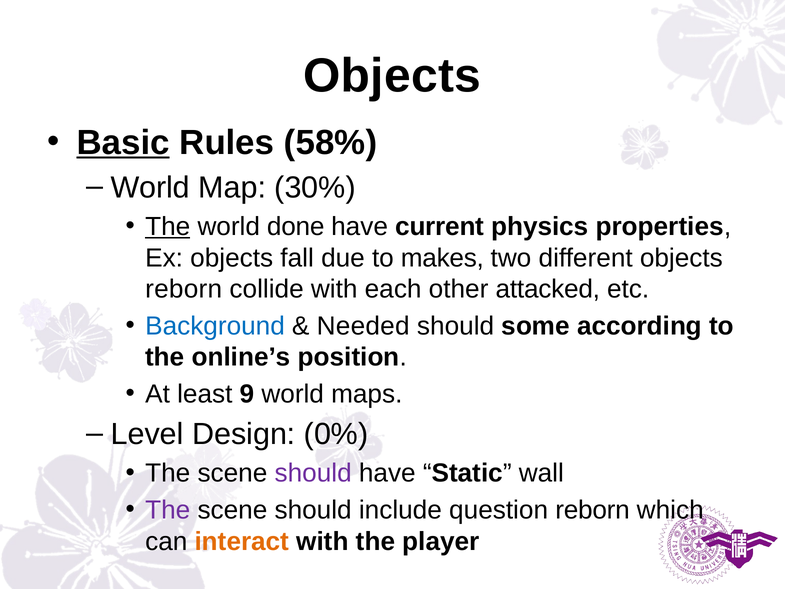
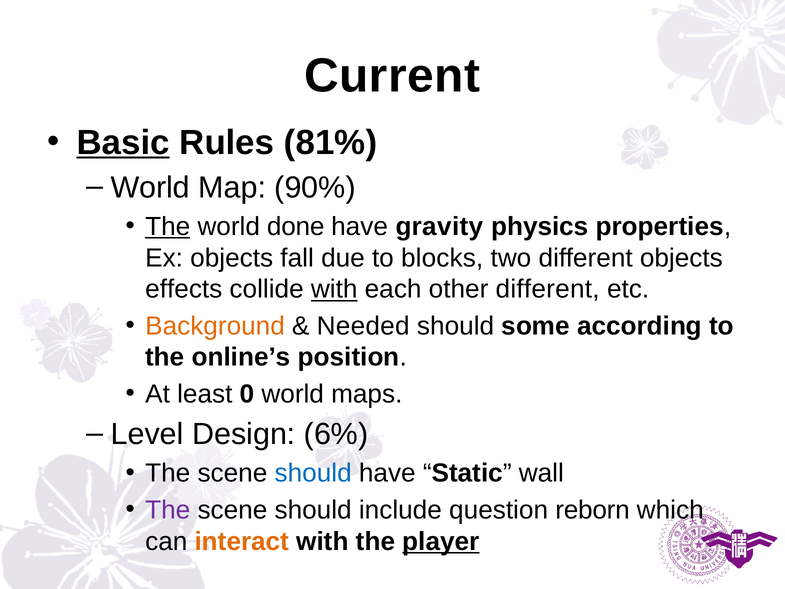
Objects at (392, 76): Objects -> Current
58%: 58% -> 81%
30%: 30% -> 90%
current: current -> gravity
makes: makes -> blocks
reborn at (184, 289): reborn -> effects
with at (334, 289) underline: none -> present
other attacked: attacked -> different
Background colour: blue -> orange
9: 9 -> 0
0%: 0% -> 6%
should at (313, 473) colour: purple -> blue
player underline: none -> present
